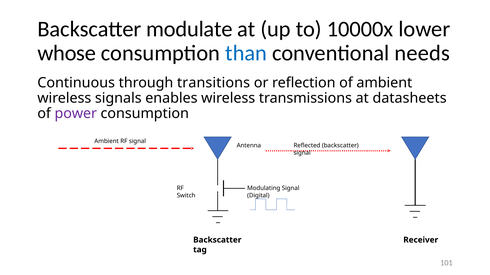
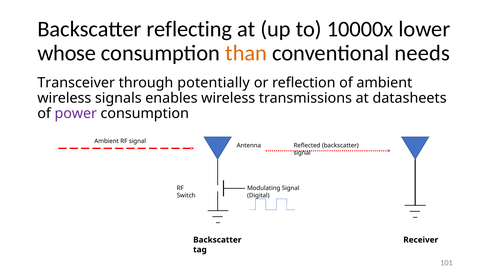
modulate: modulate -> reflecting
than colour: blue -> orange
Continuous: Continuous -> Transceiver
transitions: transitions -> potentially
